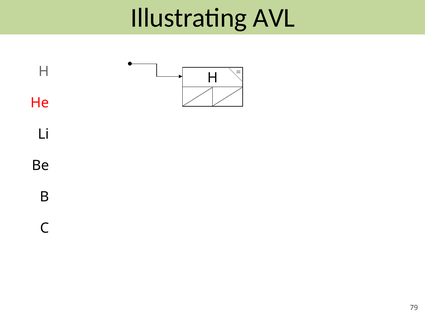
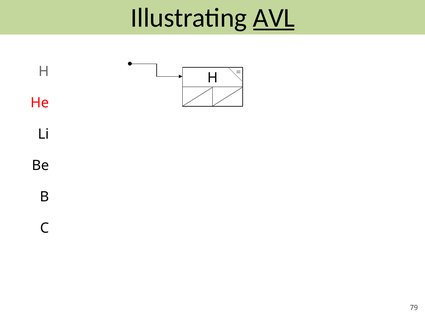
AVL underline: none -> present
